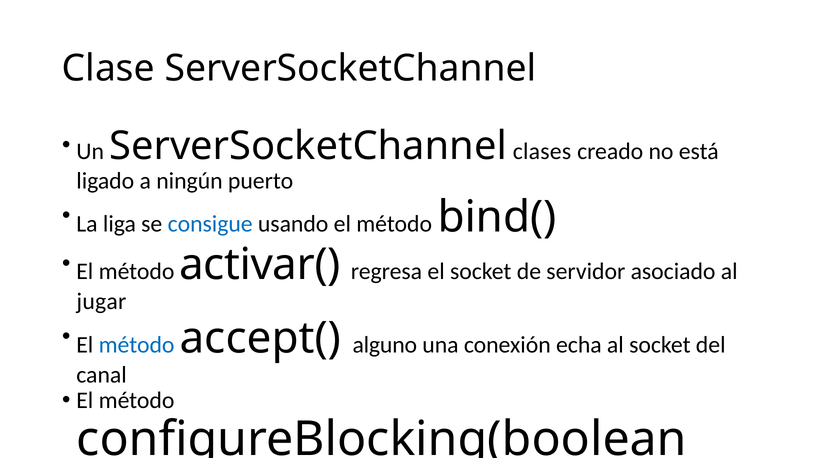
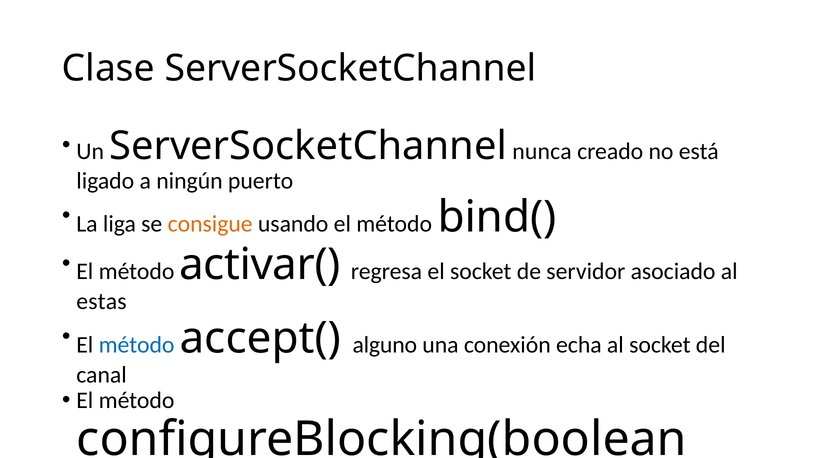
clases: clases -> nunca
consigue colour: blue -> orange
jugar: jugar -> estas
